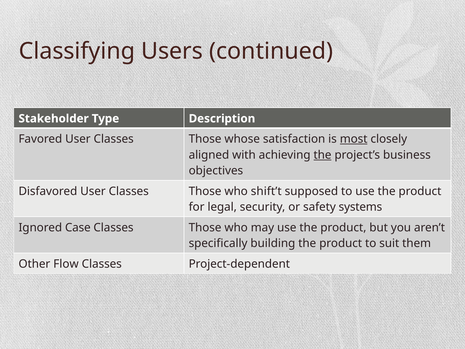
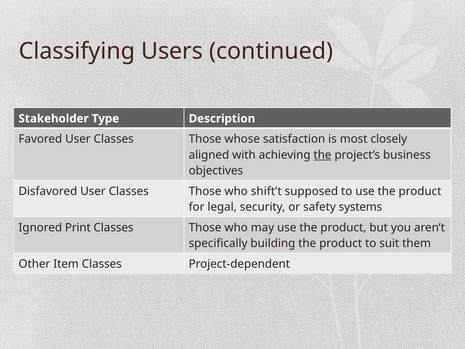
most underline: present -> none
Case: Case -> Print
Flow: Flow -> Item
